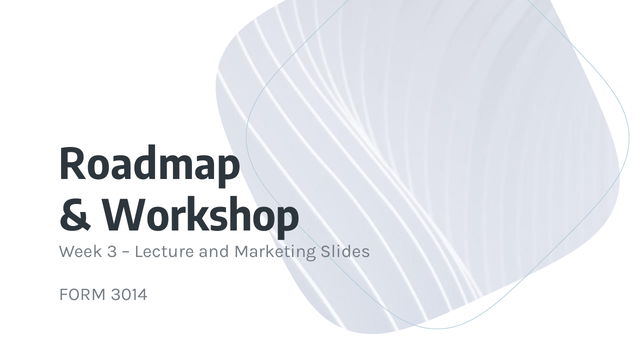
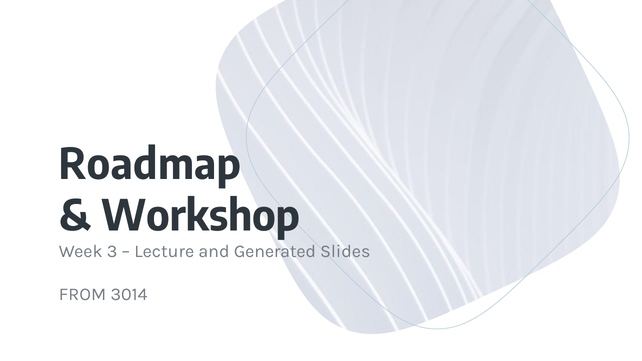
Marketing: Marketing -> Generated
FORM: FORM -> FROM
